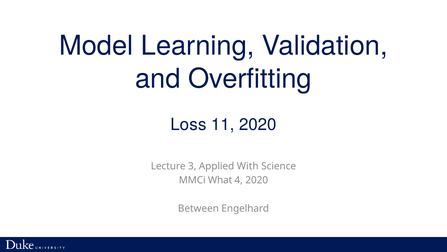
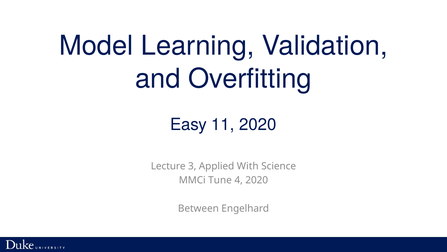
Loss: Loss -> Easy
What: What -> Tune
